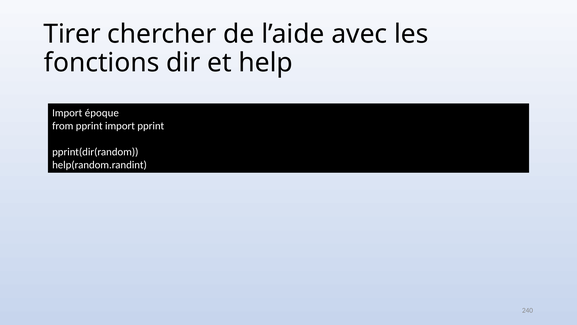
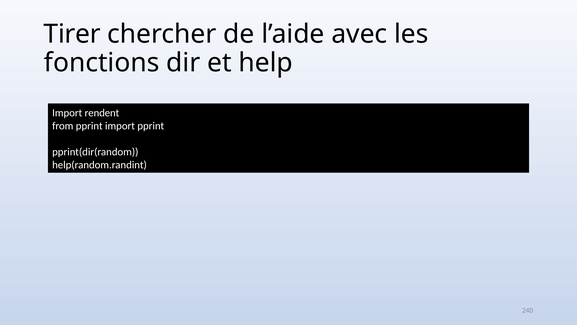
époque: époque -> rendent
